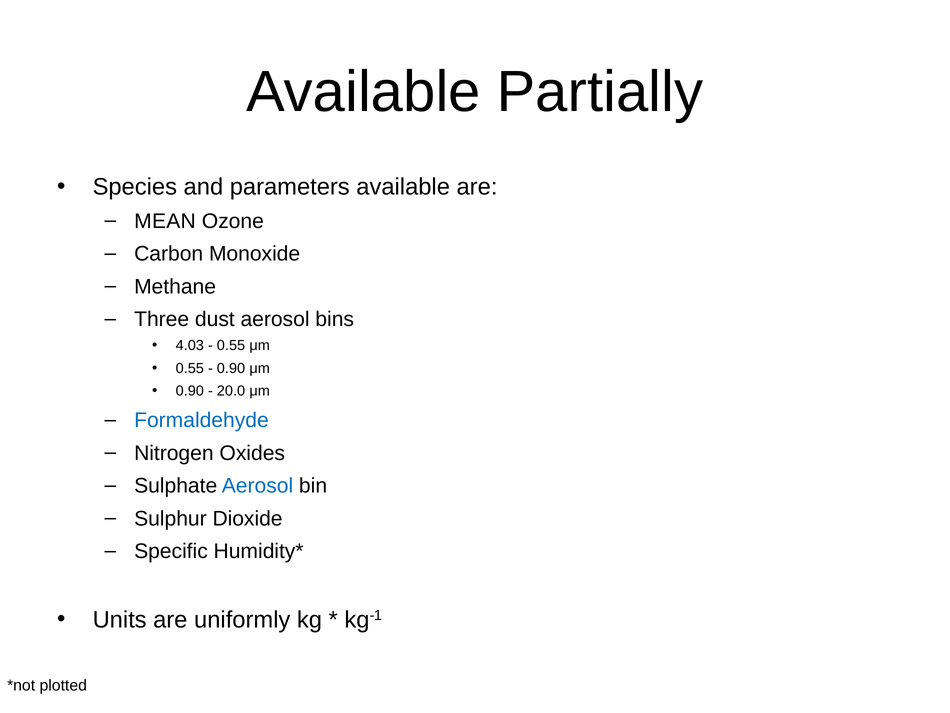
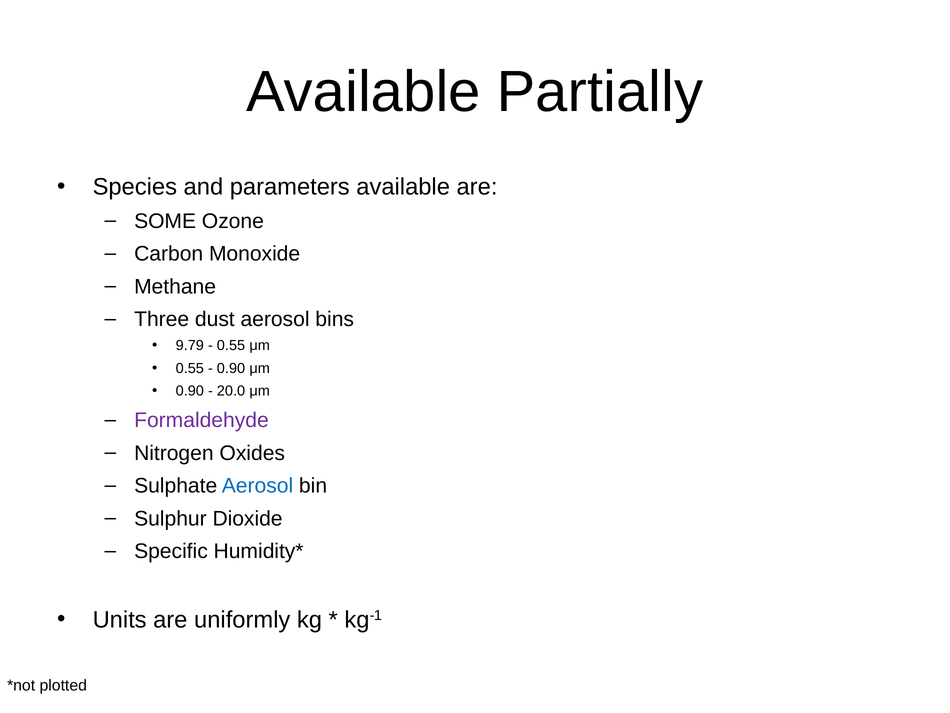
MEAN: MEAN -> SOME
4.03: 4.03 -> 9.79
Formaldehyde colour: blue -> purple
